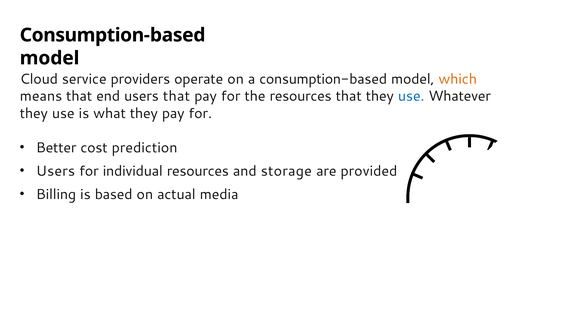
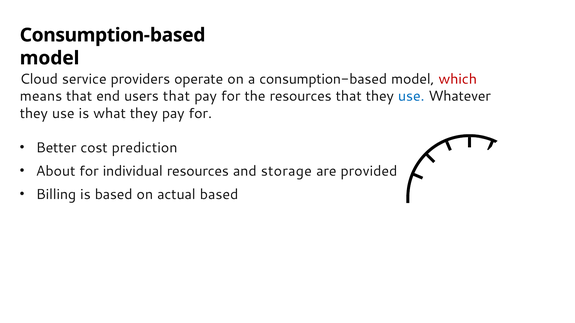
which colour: orange -> red
Users at (56, 171): Users -> About
actual media: media -> based
